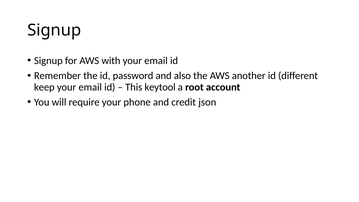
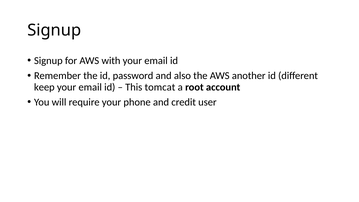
keytool: keytool -> tomcat
json: json -> user
